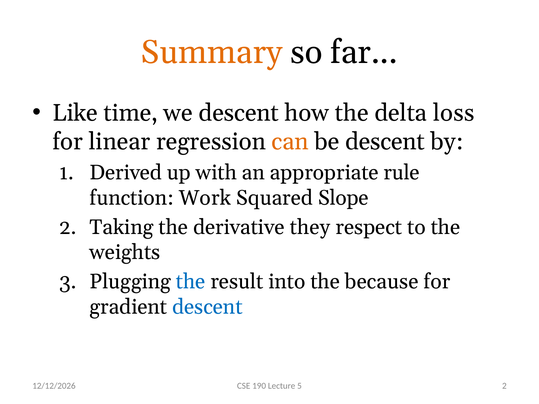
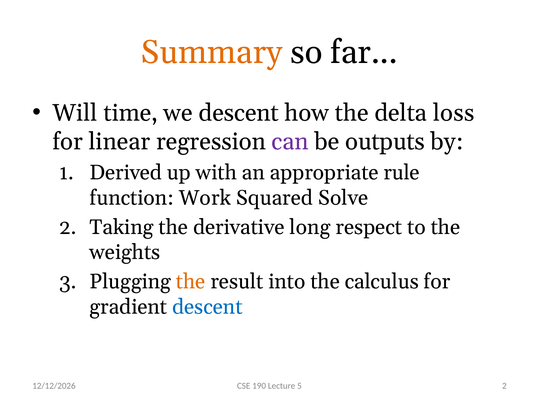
Like: Like -> Will
can colour: orange -> purple
be descent: descent -> outputs
Slope: Slope -> Solve
they: they -> long
the at (191, 282) colour: blue -> orange
because: because -> calculus
